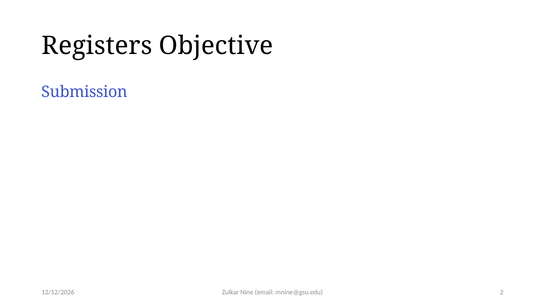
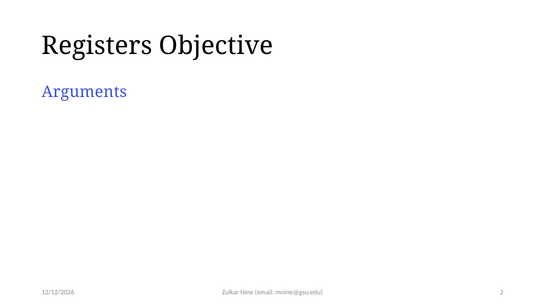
Submission: Submission -> Arguments
